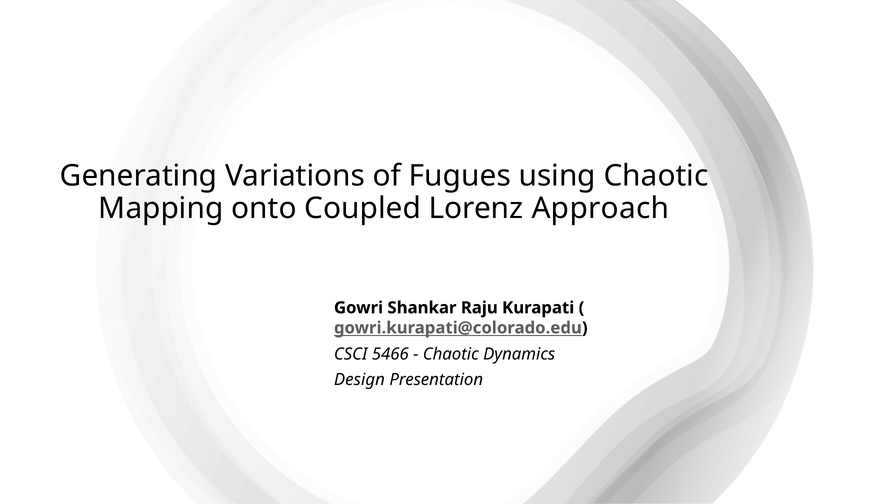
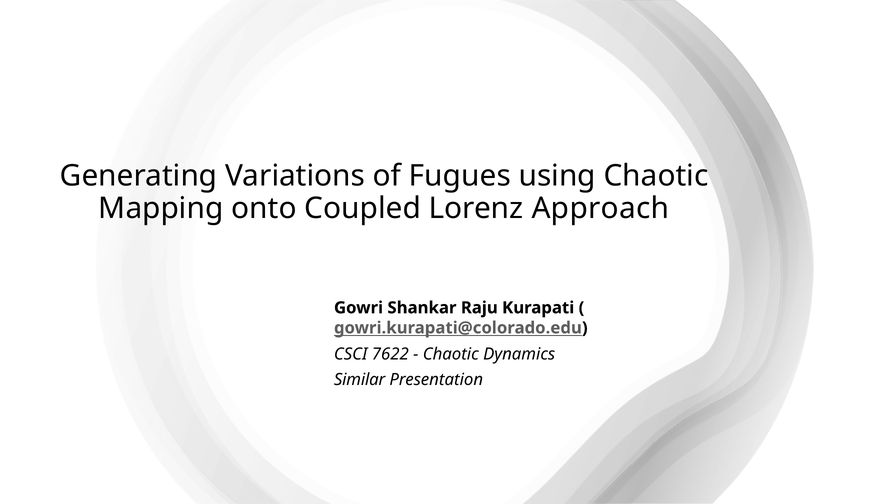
5466: 5466 -> 7622
Design: Design -> Similar
